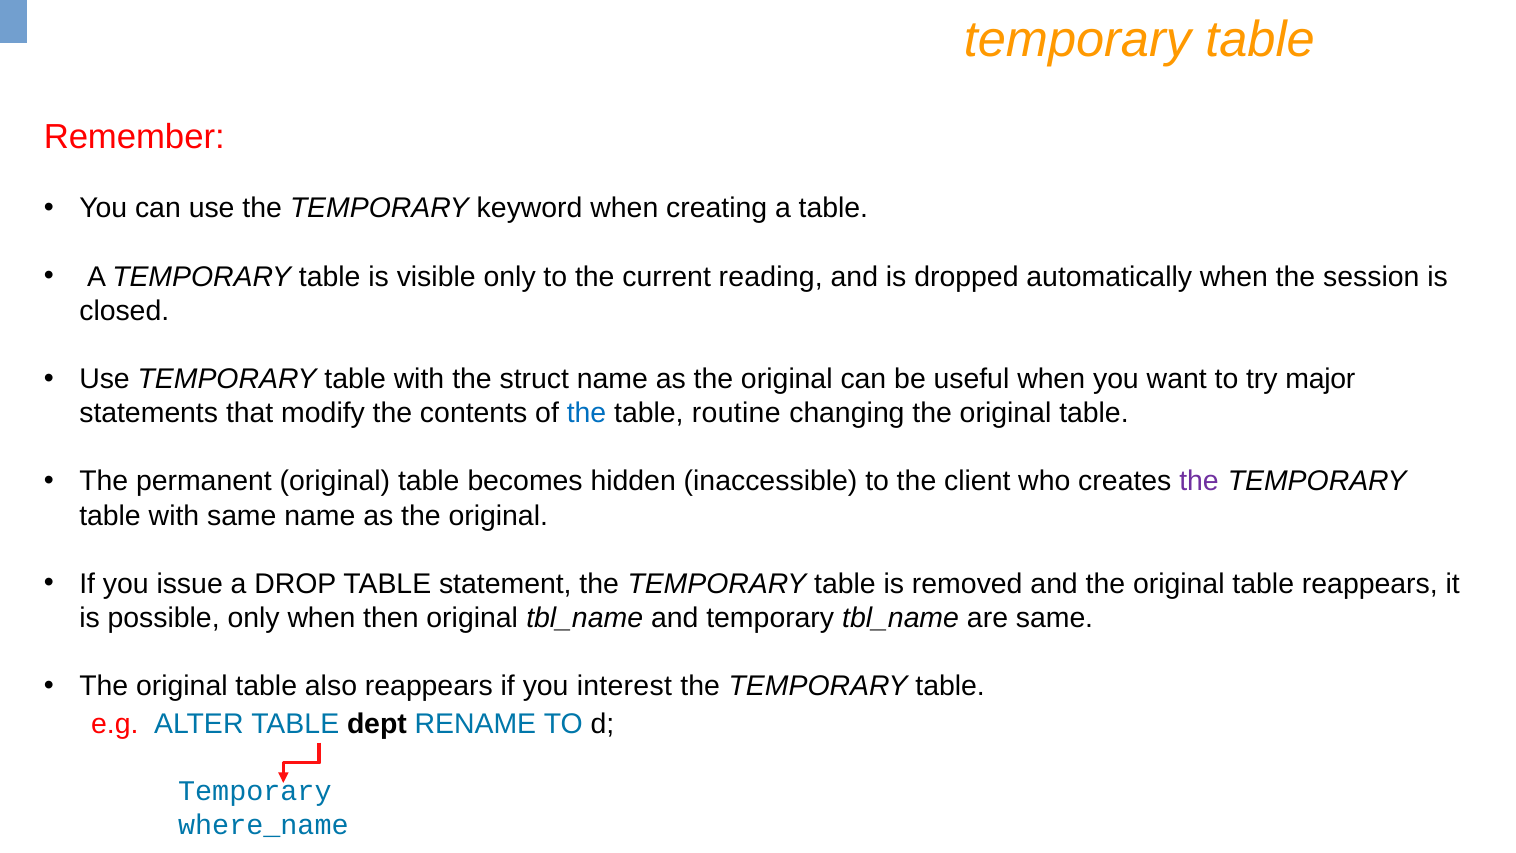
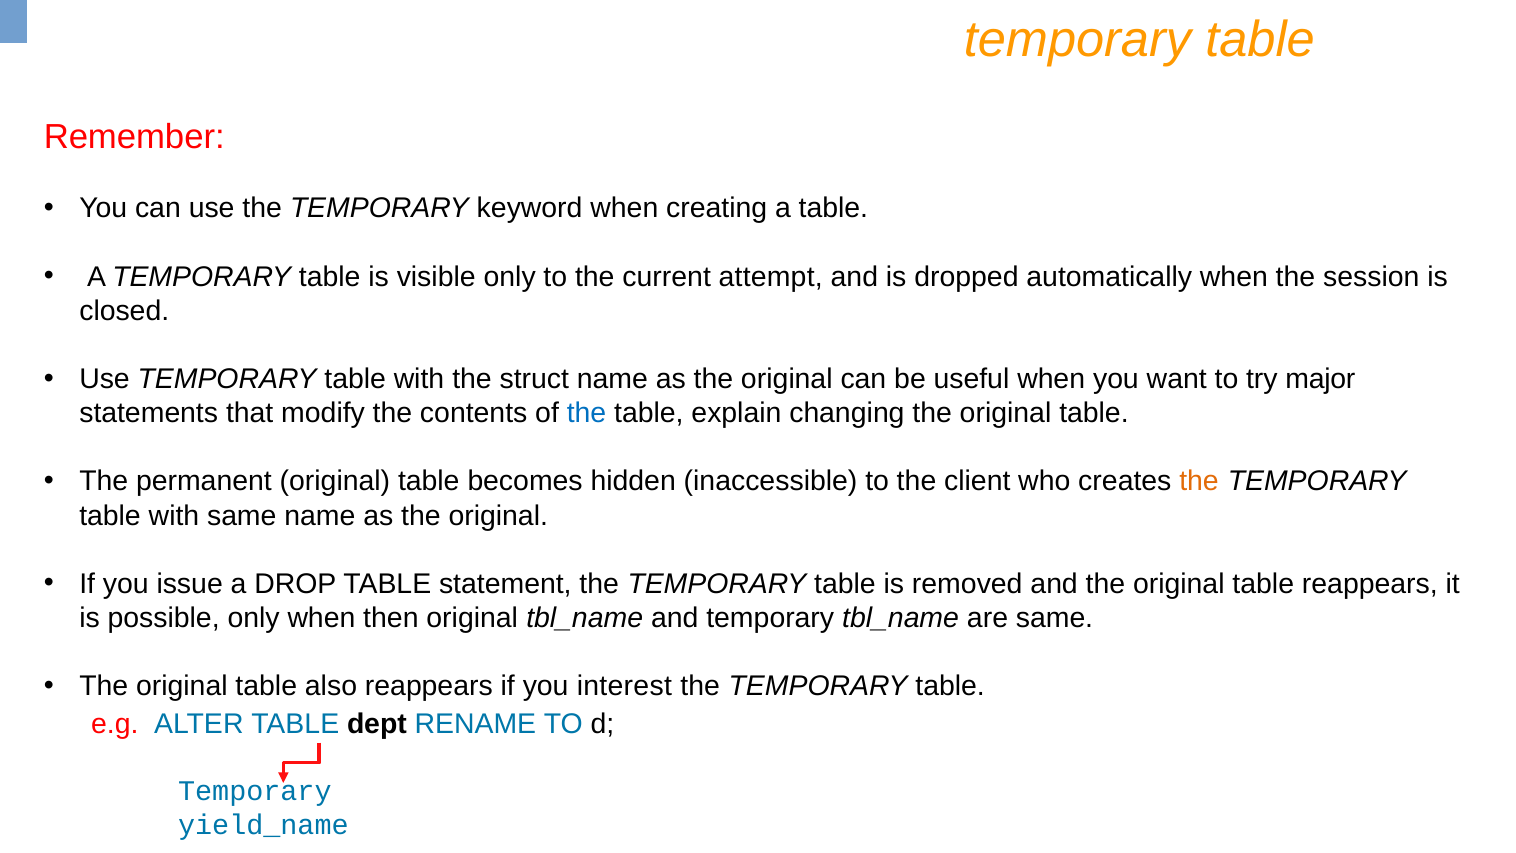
reading: reading -> attempt
routine: routine -> explain
the at (1199, 481) colour: purple -> orange
where_name: where_name -> yield_name
